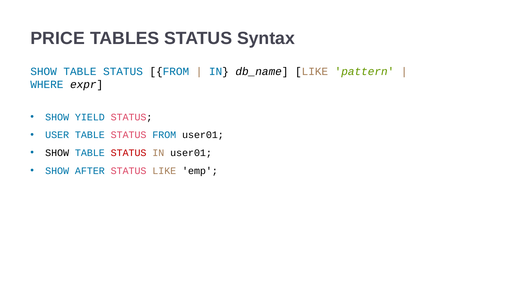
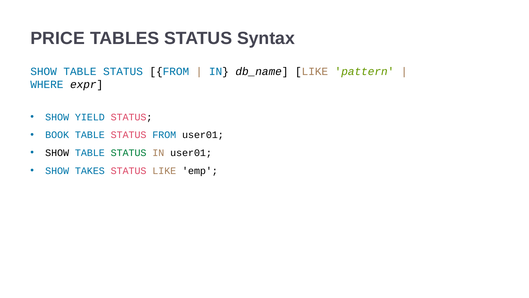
USER: USER -> BOOK
STATUS at (129, 153) colour: red -> green
AFTER: AFTER -> TAKES
